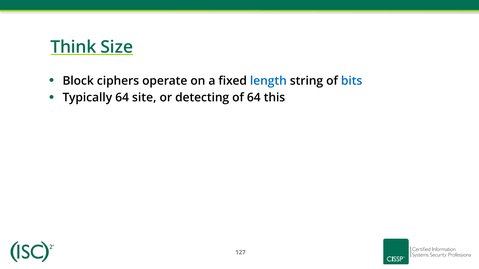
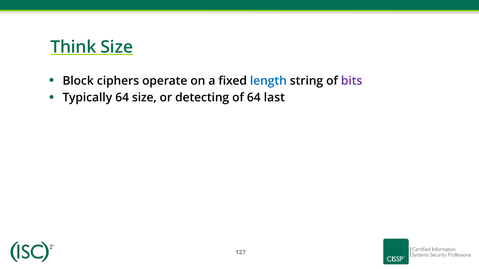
bits colour: blue -> purple
64 site: site -> size
this: this -> last
